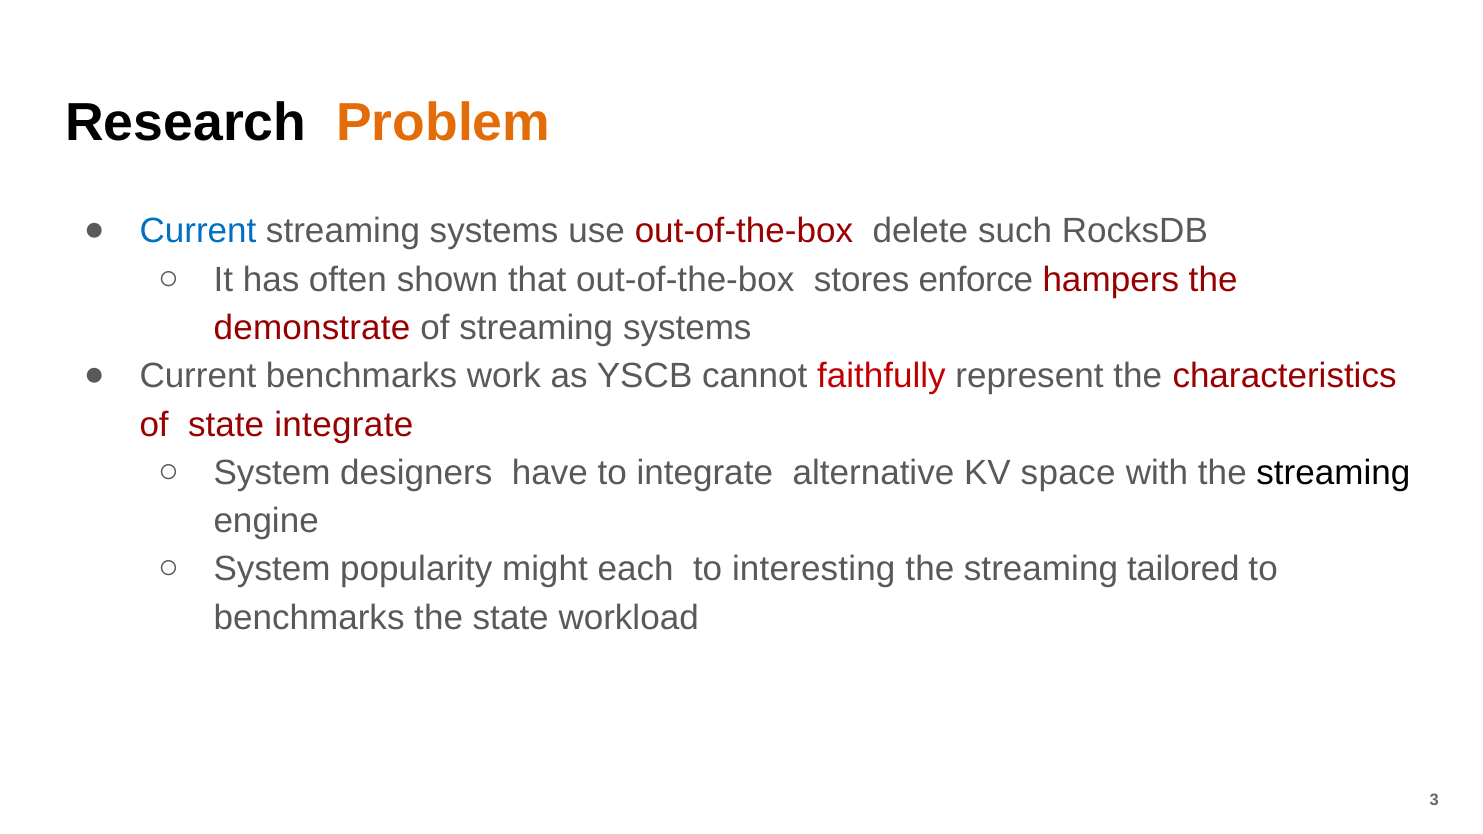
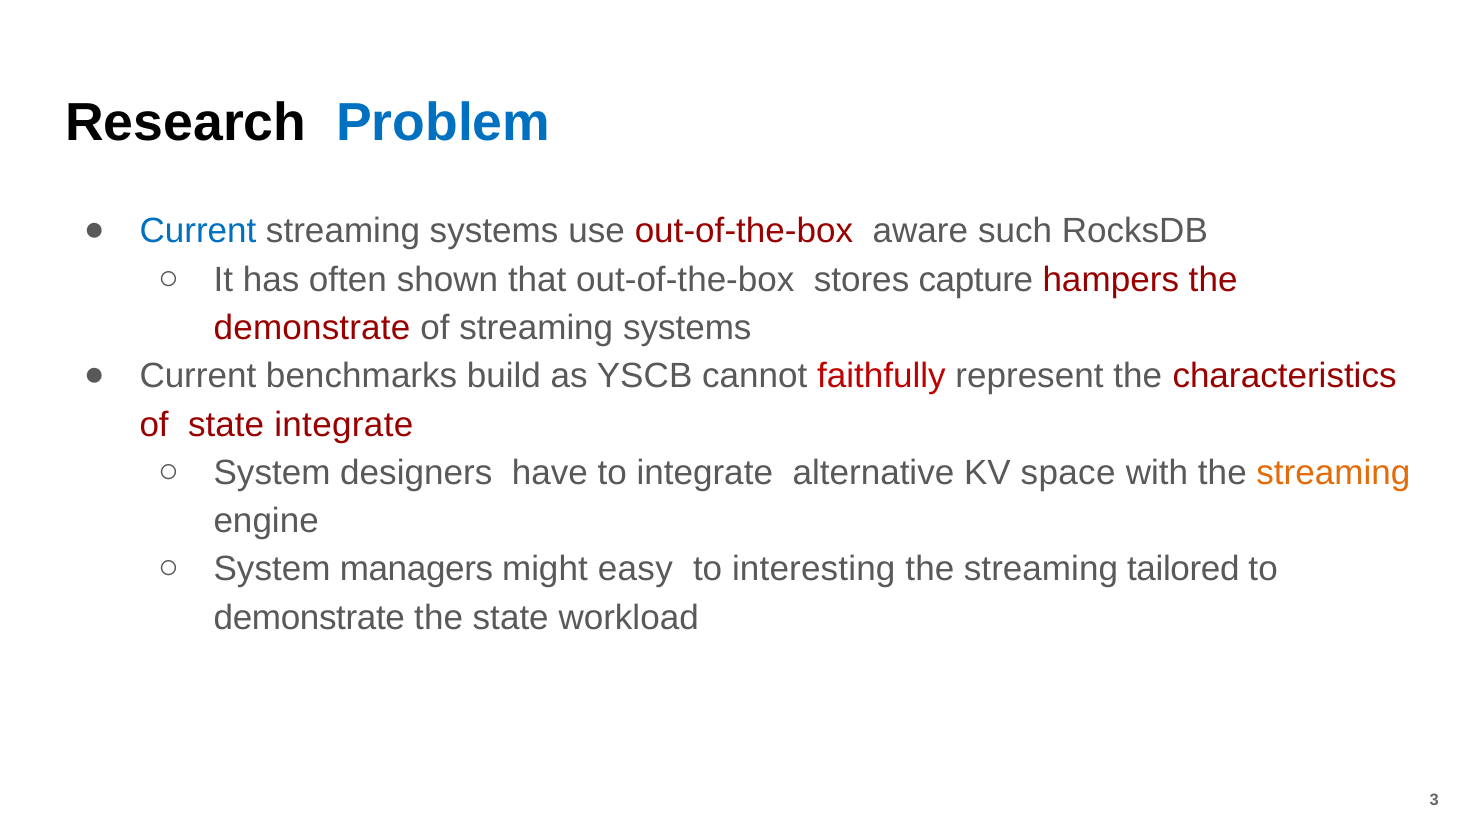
Problem colour: orange -> blue
delete: delete -> aware
enforce: enforce -> capture
work: work -> build
streaming at (1333, 473) colour: black -> orange
popularity: popularity -> managers
each: each -> easy
benchmarks at (309, 618): benchmarks -> demonstrate
